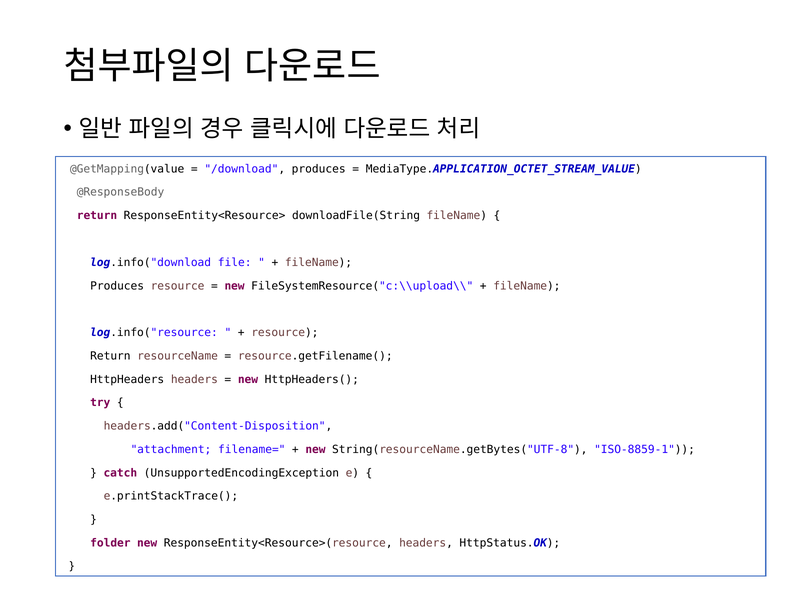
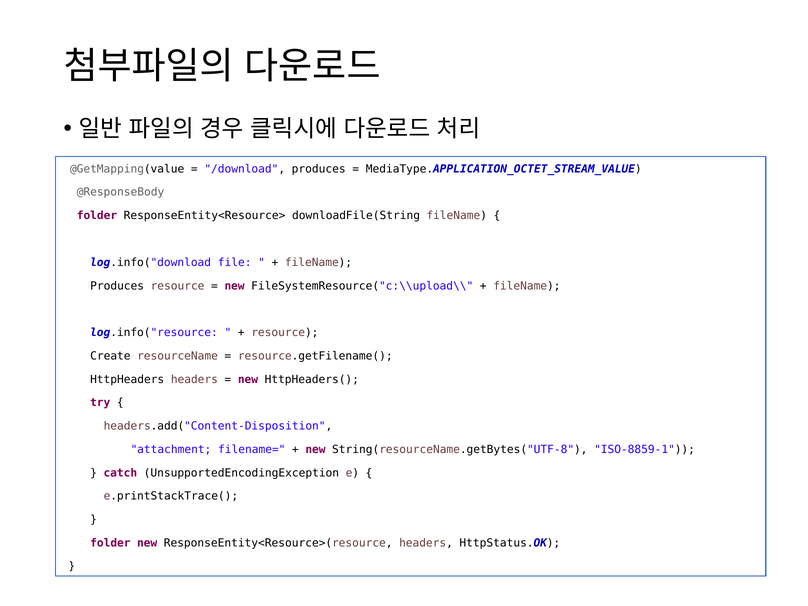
return at (97, 216): return -> folder
Return at (110, 356): Return -> Create
